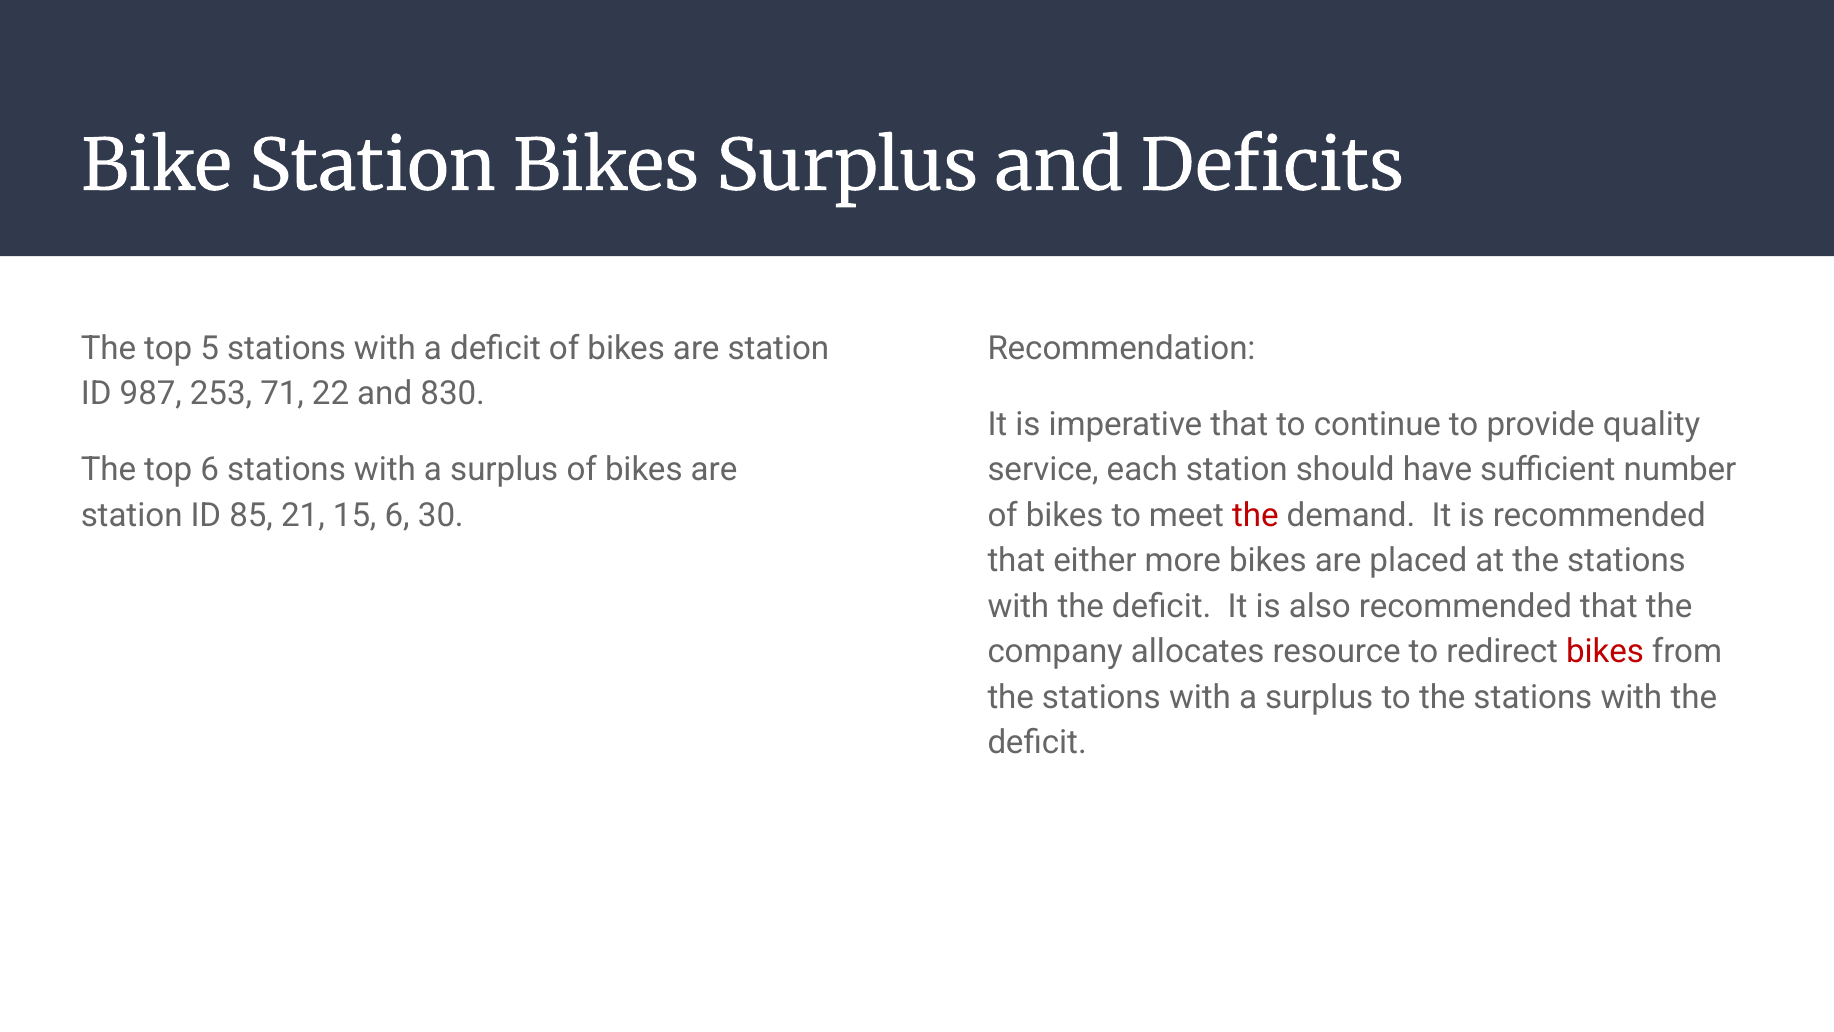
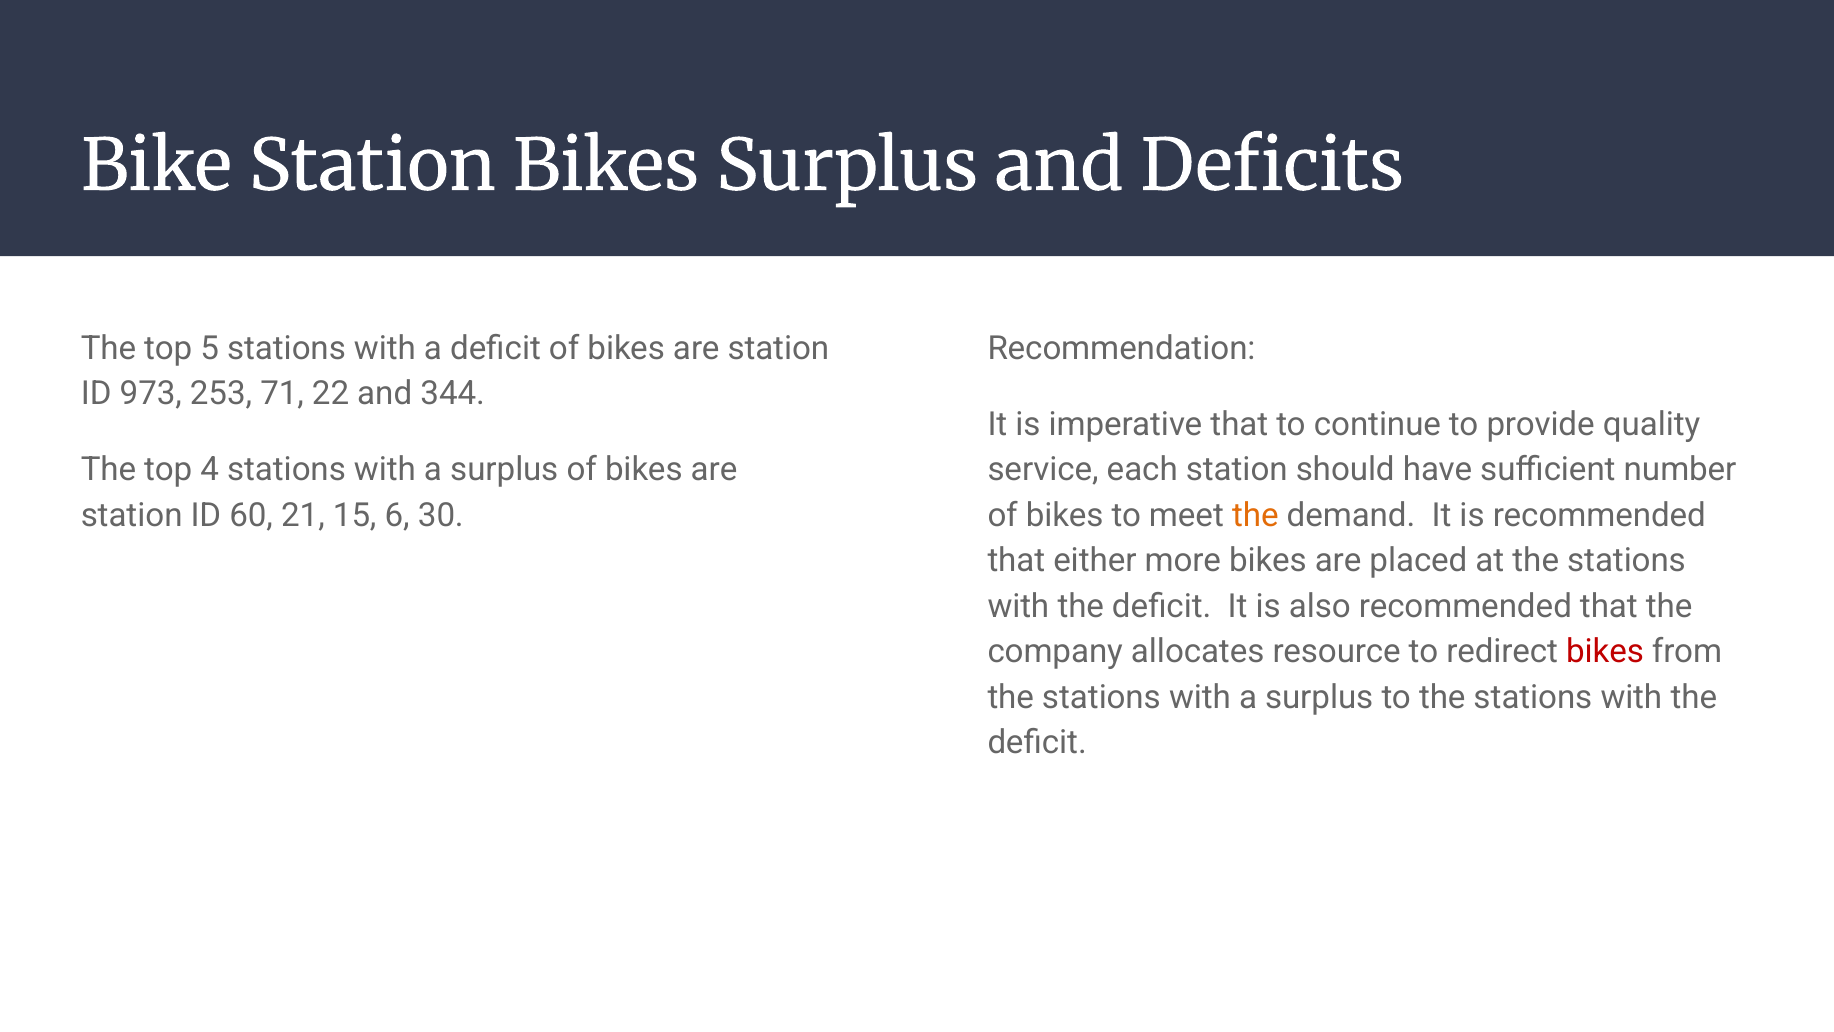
987: 987 -> 973
830: 830 -> 344
top 6: 6 -> 4
85: 85 -> 60
the at (1255, 515) colour: red -> orange
